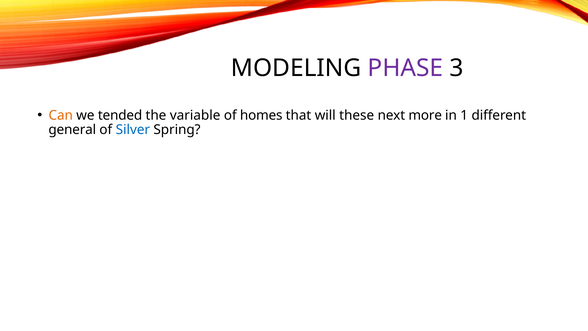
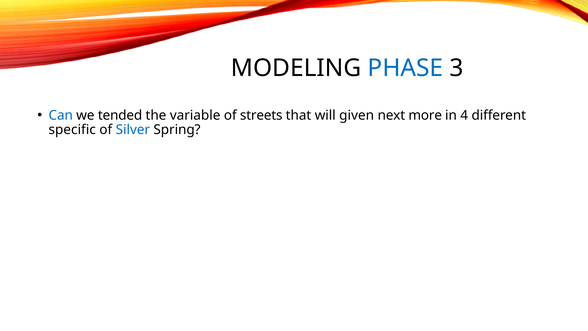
PHASE colour: purple -> blue
Can colour: orange -> blue
homes: homes -> streets
these: these -> given
1: 1 -> 4
general: general -> specific
